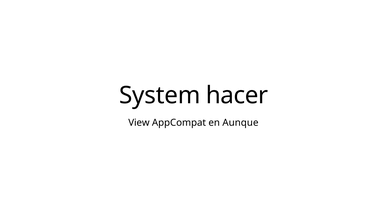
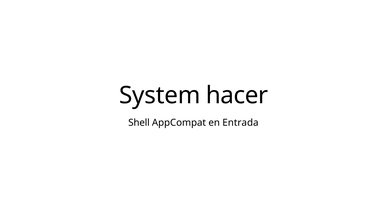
View: View -> Shell
Aunque: Aunque -> Entrada
